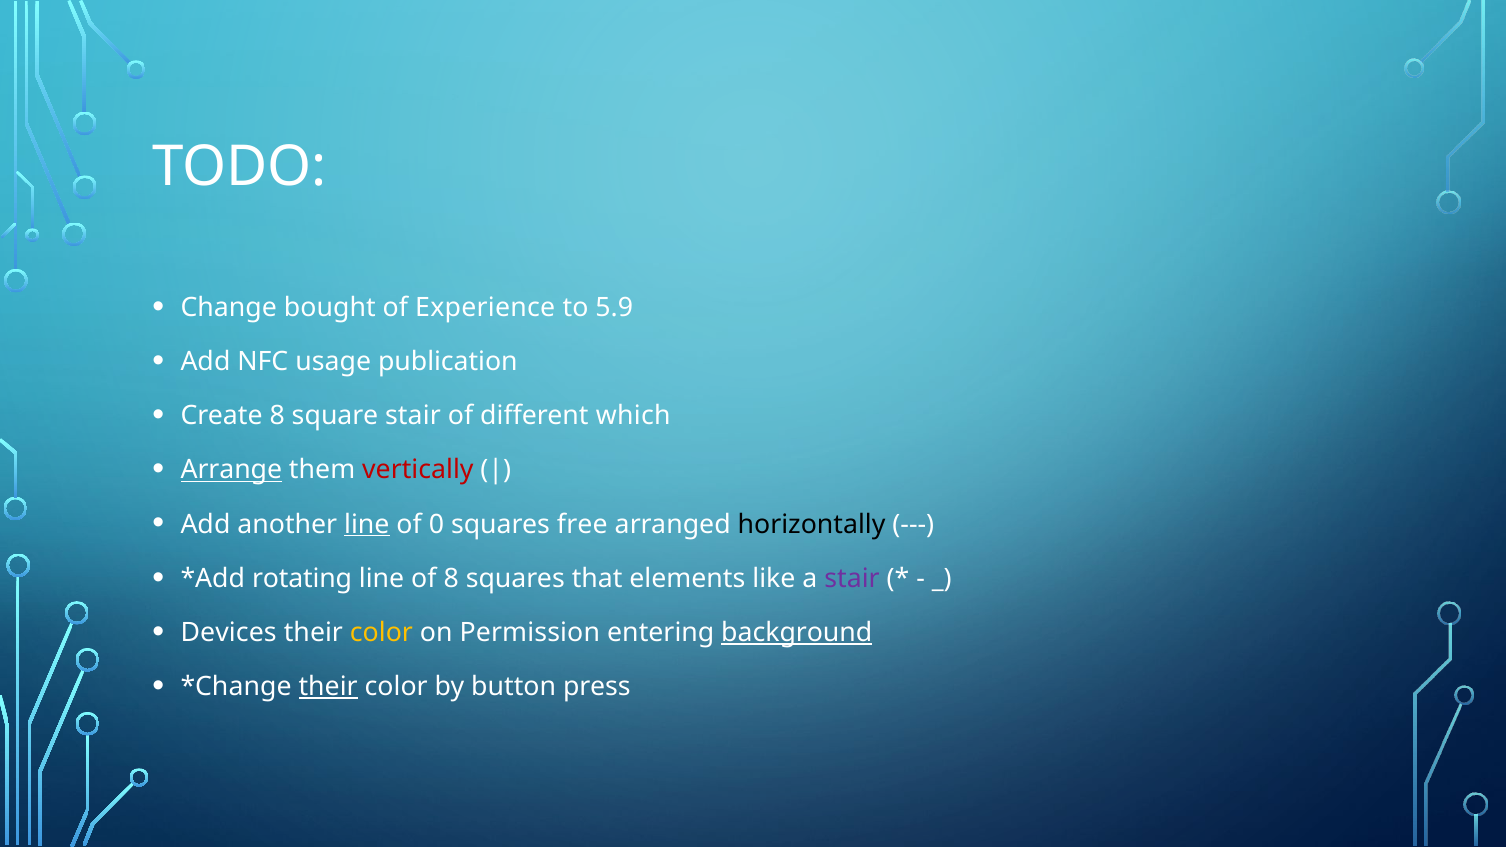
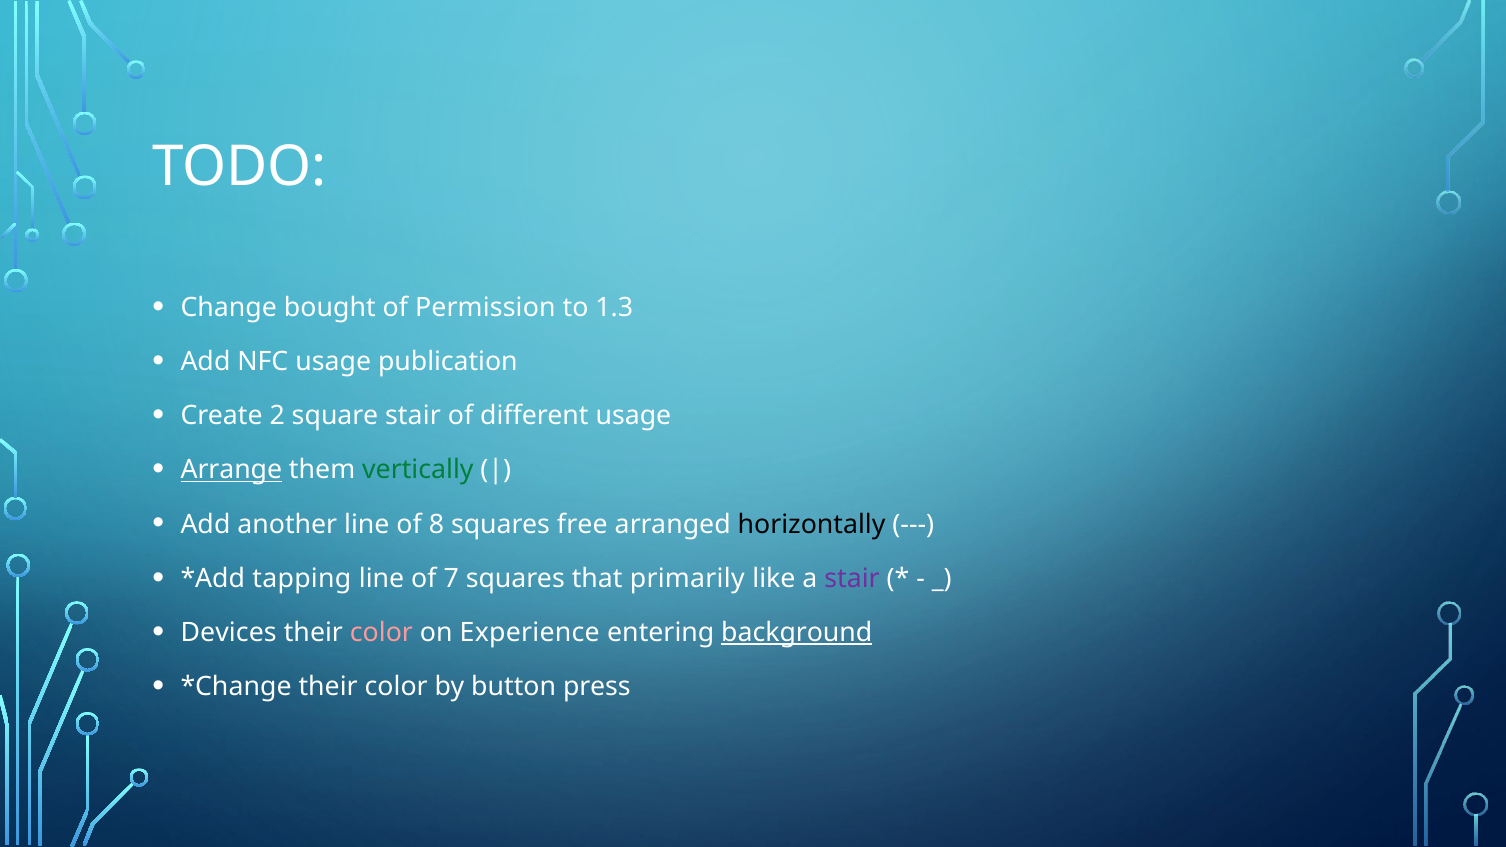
Experience: Experience -> Permission
5.9: 5.9 -> 1.3
Create 8: 8 -> 2
different which: which -> usage
vertically colour: red -> green
line at (367, 524) underline: present -> none
0: 0 -> 8
rotating: rotating -> tapping
of 8: 8 -> 7
elements: elements -> primarily
color at (381, 633) colour: yellow -> pink
Permission: Permission -> Experience
their at (328, 687) underline: present -> none
